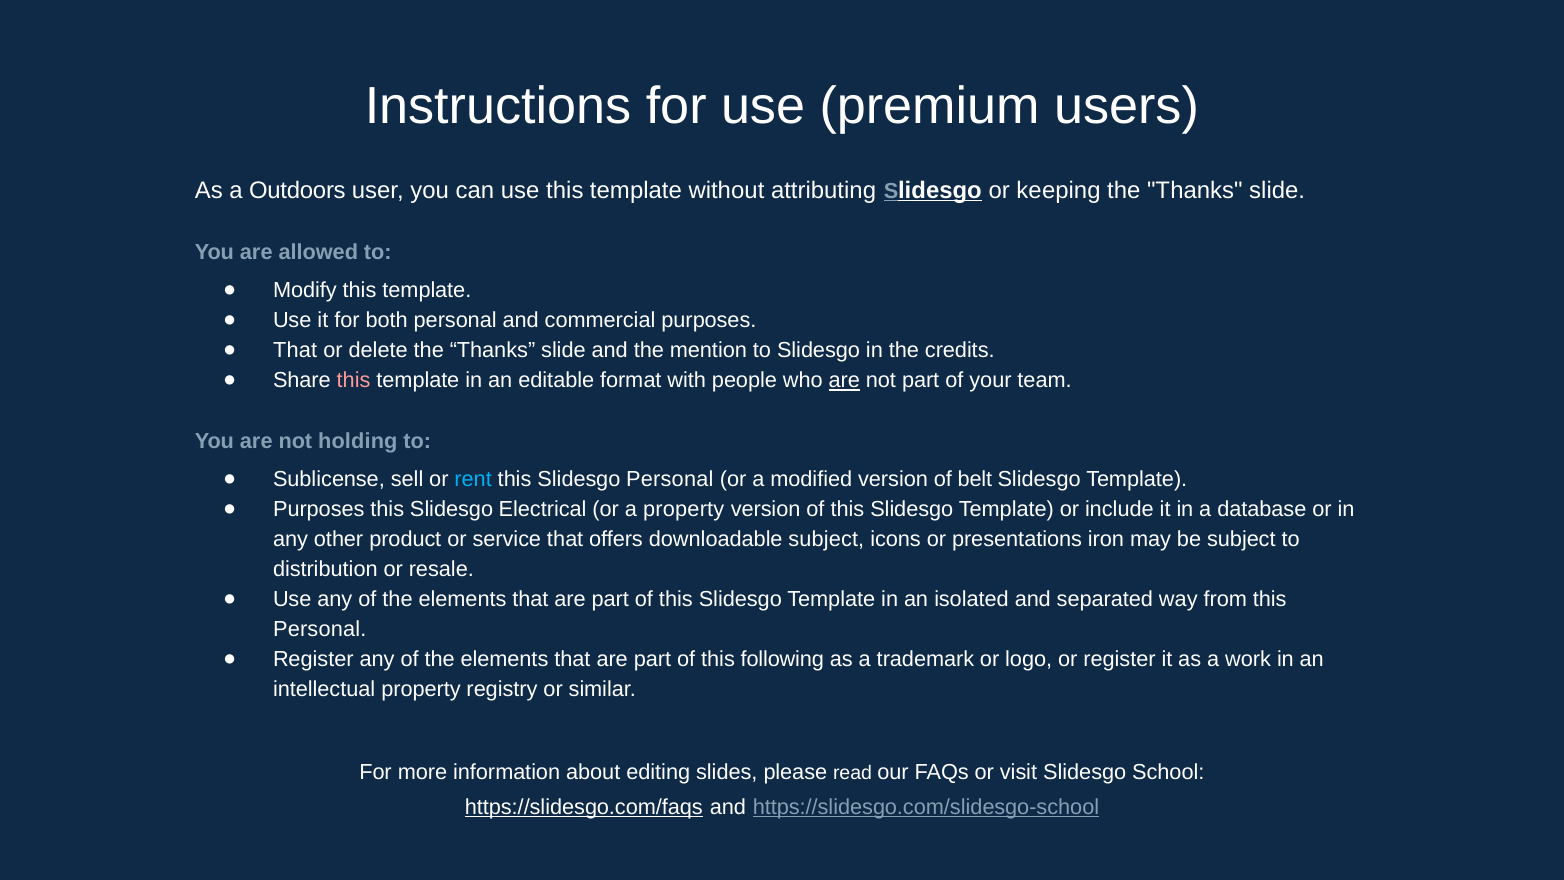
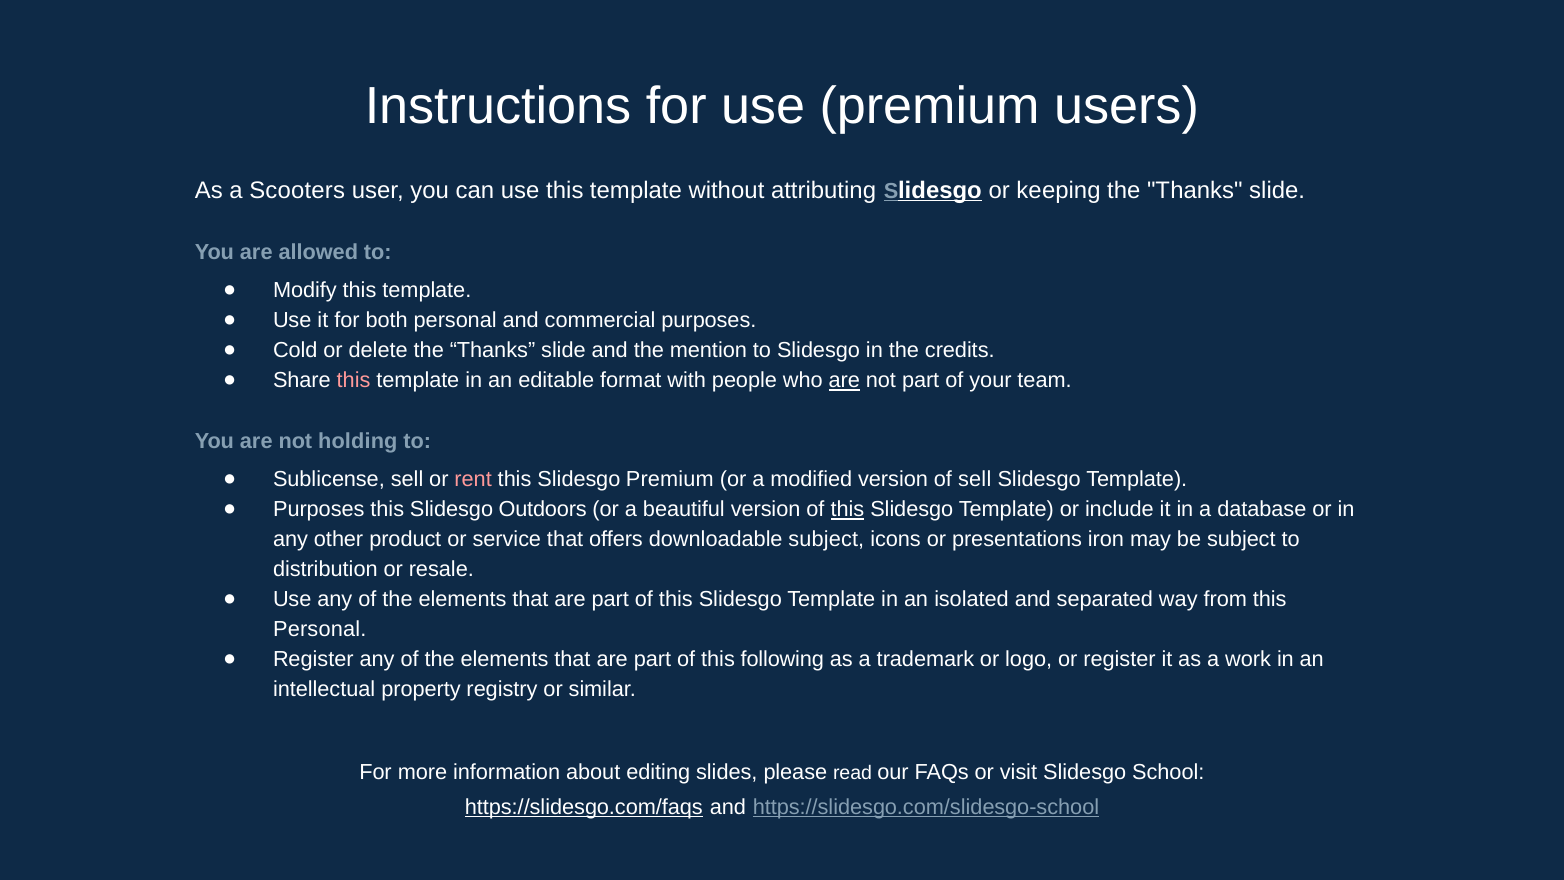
Outdoors: Outdoors -> Scooters
That at (295, 350): That -> Cold
rent colour: light blue -> pink
Slidesgo Personal: Personal -> Premium
of belt: belt -> sell
Electrical: Electrical -> Outdoors
a property: property -> beautiful
this at (847, 510) underline: none -> present
